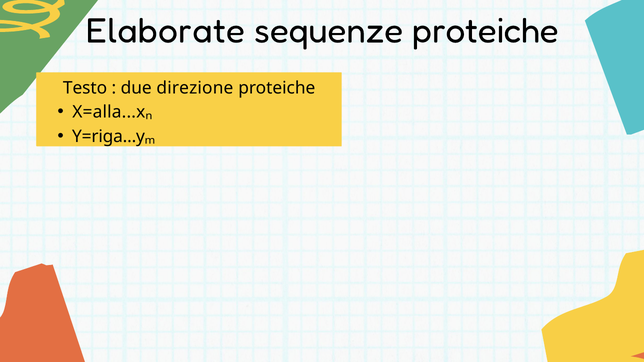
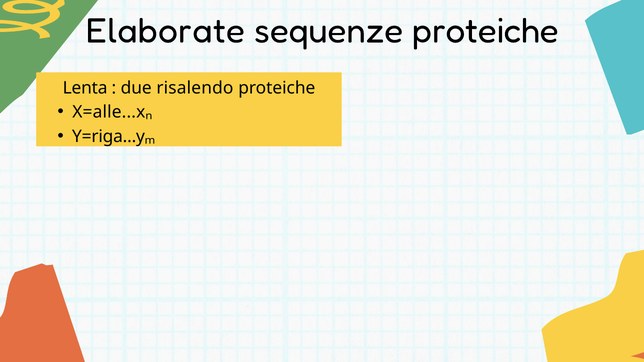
Testo: Testo -> Lenta
direzione: direzione -> risalendo
X=alla...xₙ: X=alla...xₙ -> X=alle...xₙ
